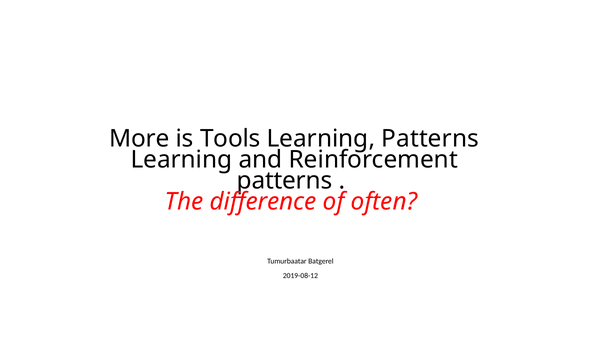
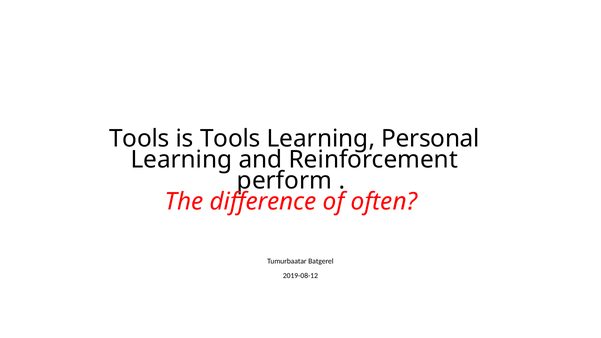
More at (139, 139): More -> Tools
Learning Patterns: Patterns -> Personal
patterns at (285, 181): patterns -> perform
